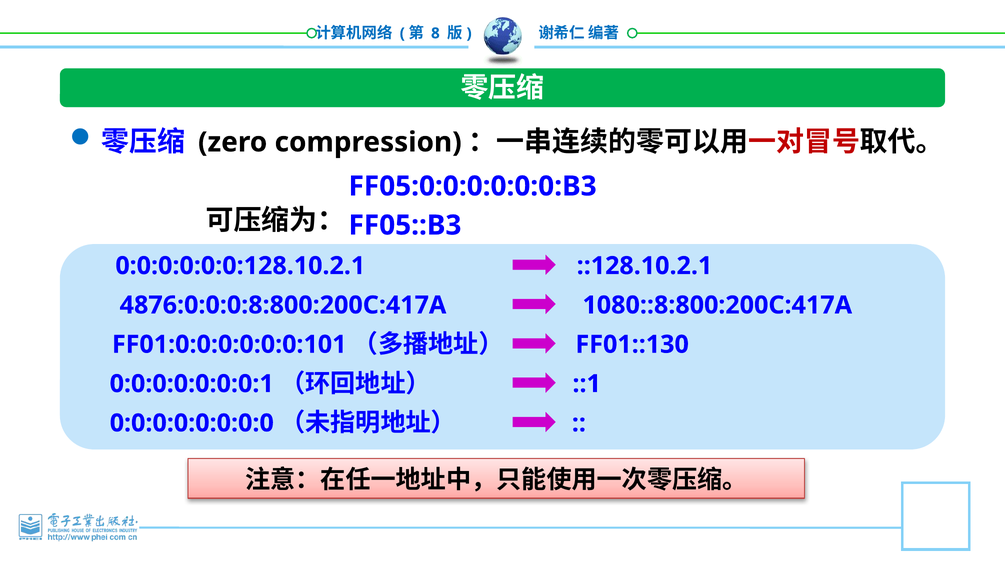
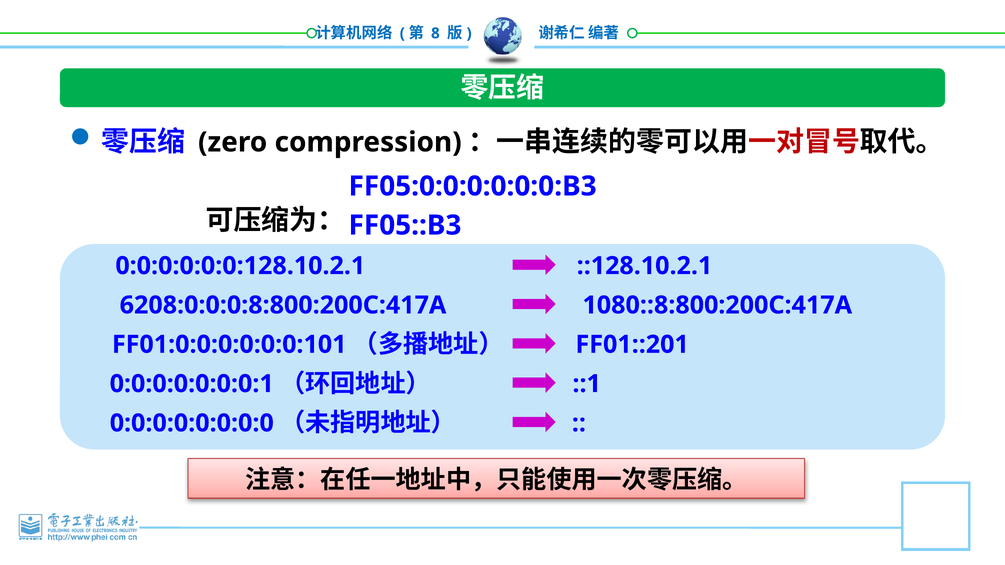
4876:0:0:0:8:800:200C:417A: 4876:0:0:0:8:800:200C:417A -> 6208:0:0:0:8:800:200C:417A
FF01::130: FF01::130 -> FF01::201
